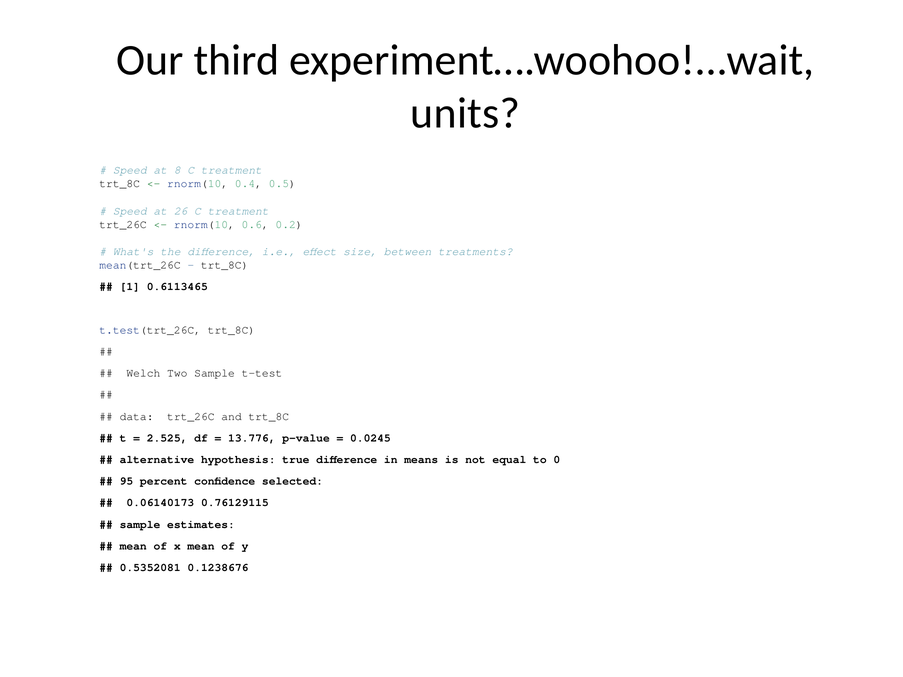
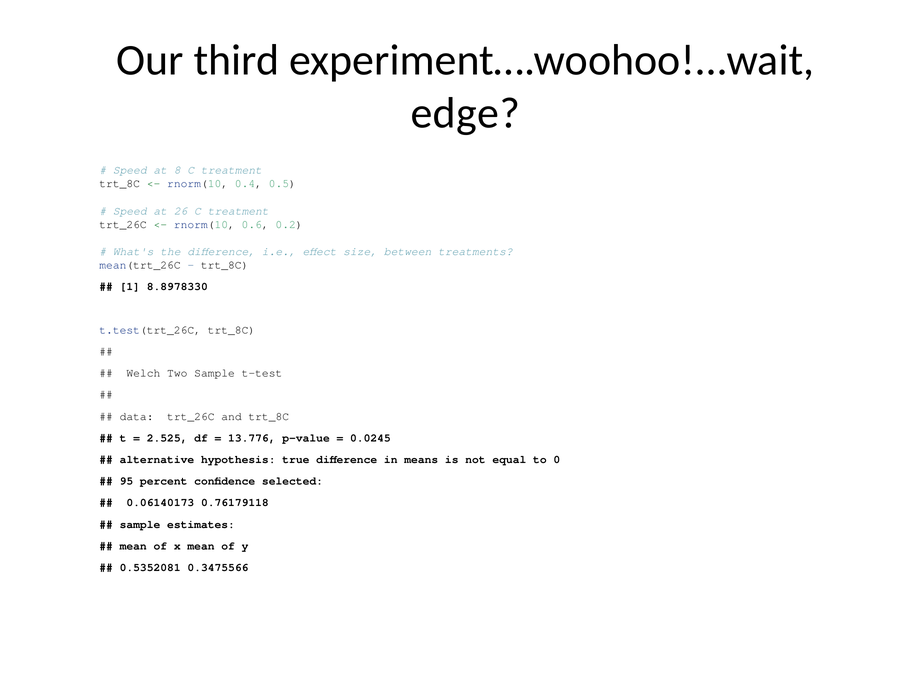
units: units -> edge
0.6113465: 0.6113465 -> 8.8978330
0.76129115: 0.76129115 -> 0.76179118
0.1238676: 0.1238676 -> 0.3475566
